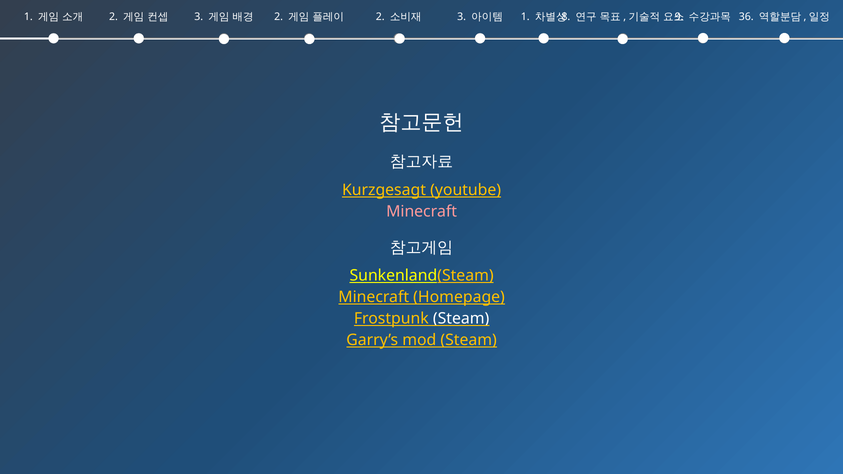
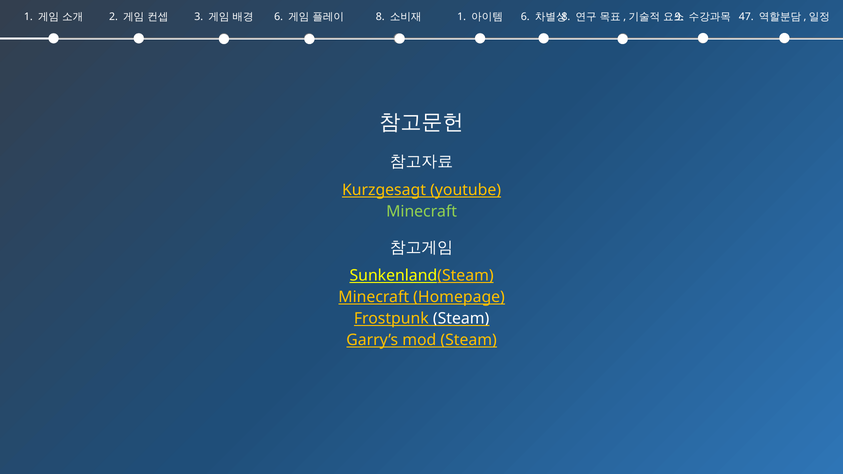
2 at (279, 17): 2 -> 6
2 at (380, 17): 2 -> 8
3 at (462, 17): 3 -> 1
1 at (525, 17): 1 -> 6
36: 36 -> 47
Minecraft at (422, 212) colour: pink -> light green
